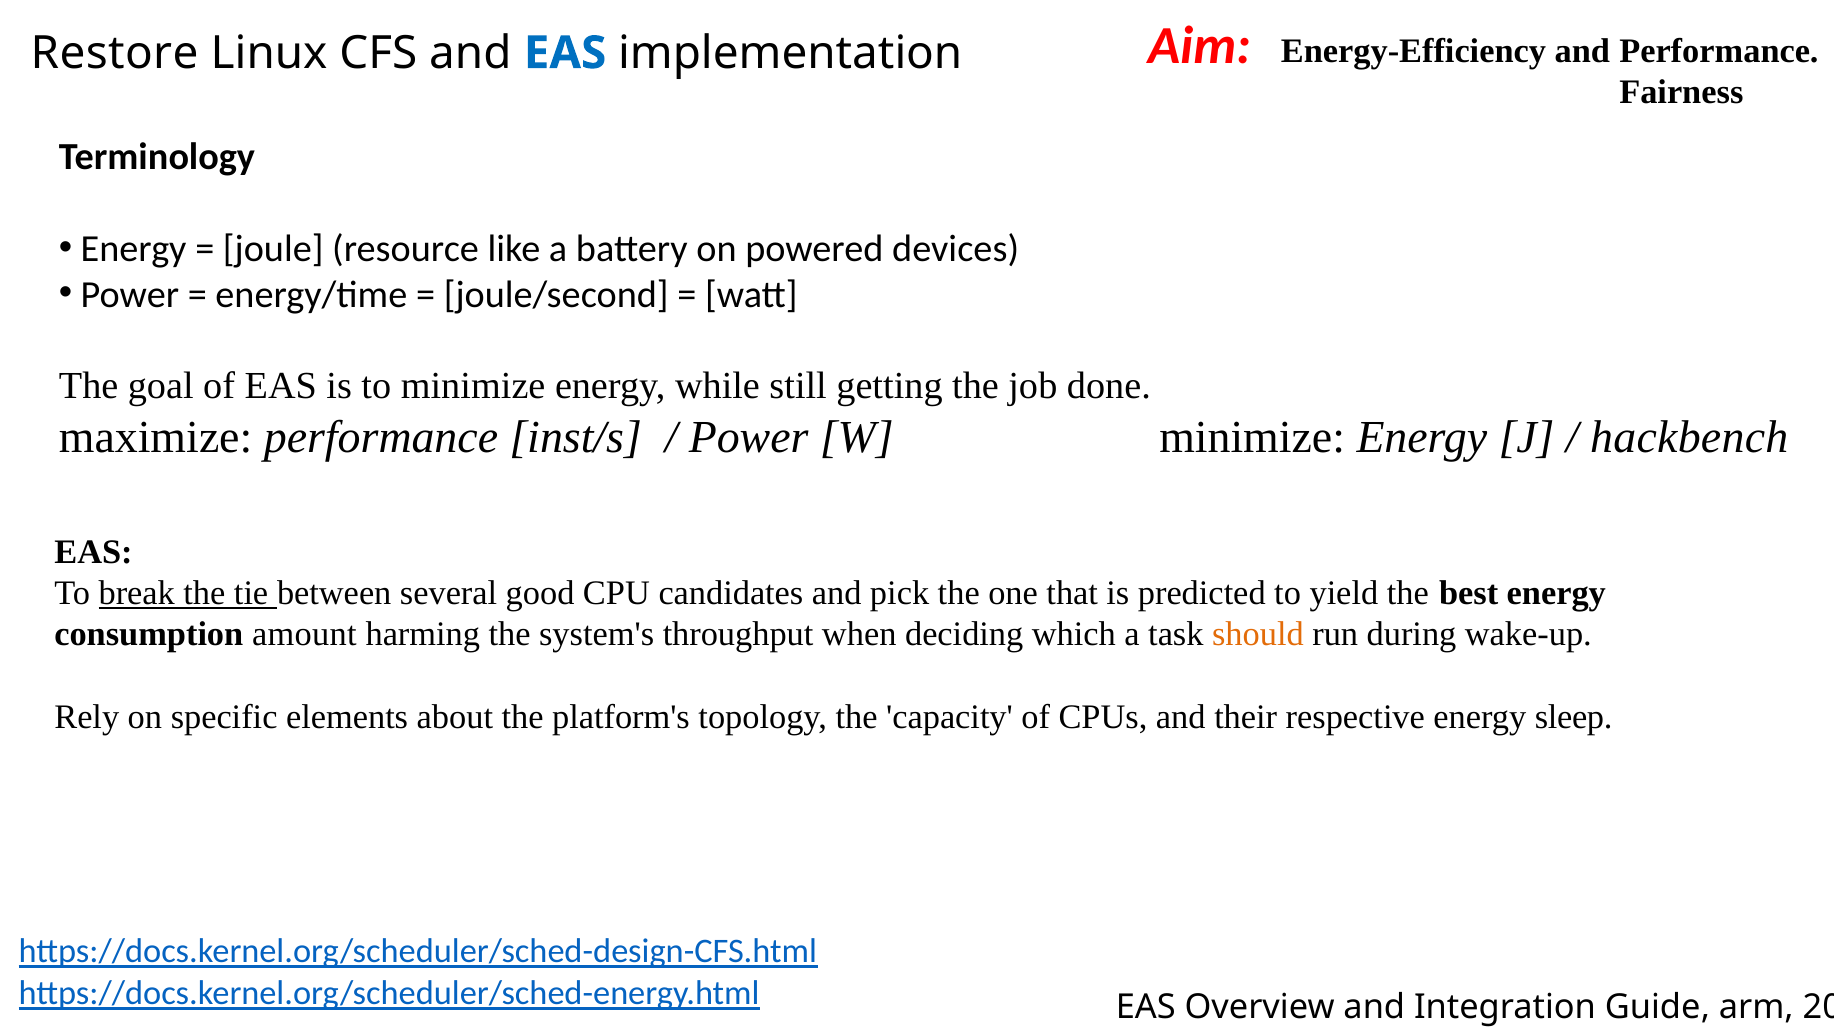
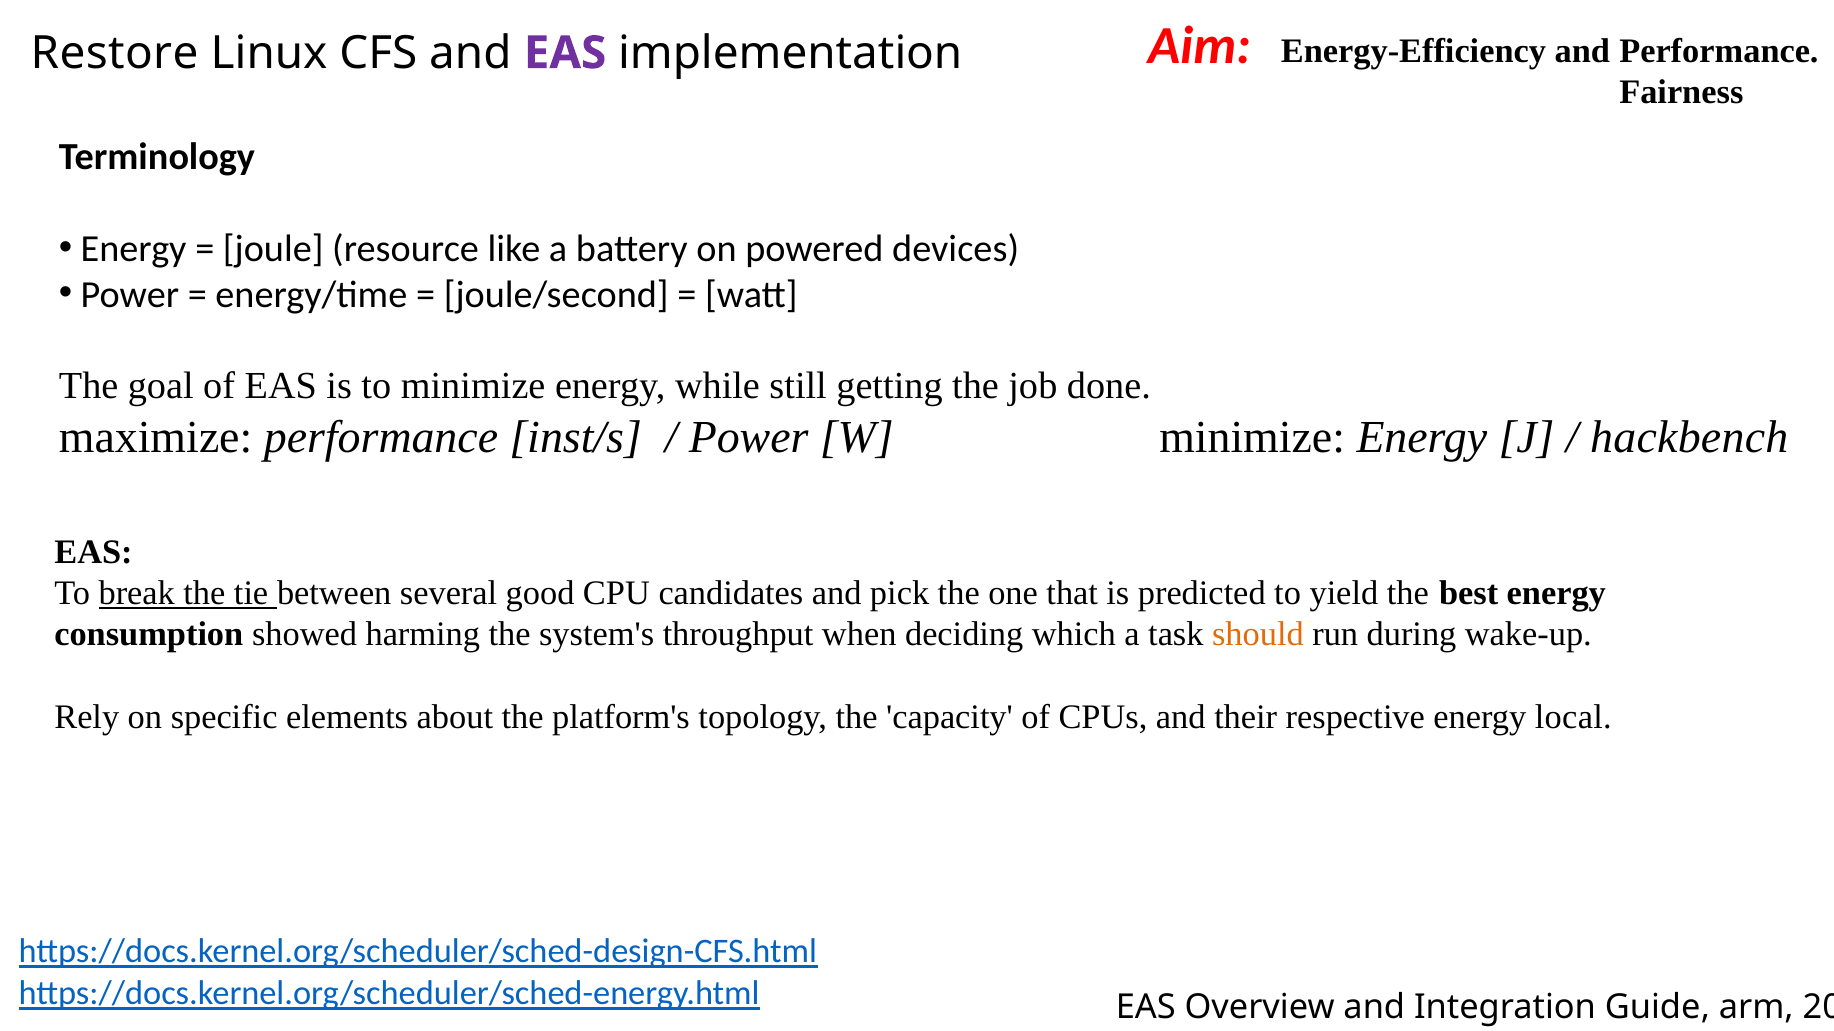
EAS at (565, 53) colour: blue -> purple
amount: amount -> showed
sleep: sleep -> local
